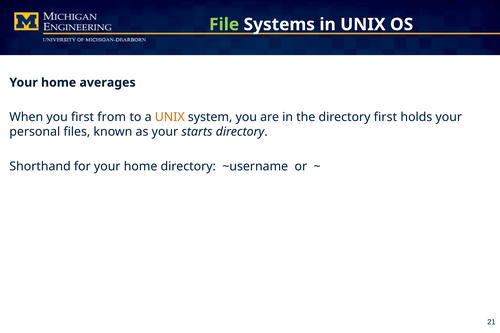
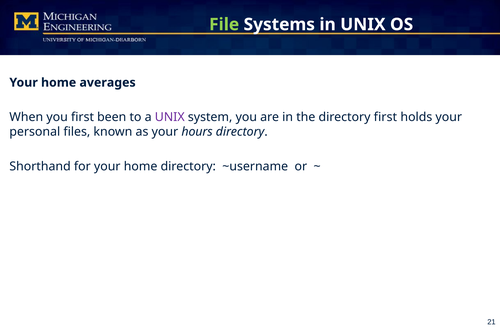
from: from -> been
UNIX at (170, 117) colour: orange -> purple
starts: starts -> hours
